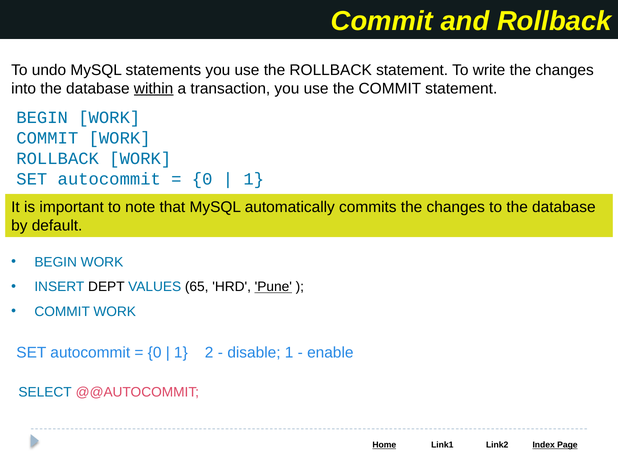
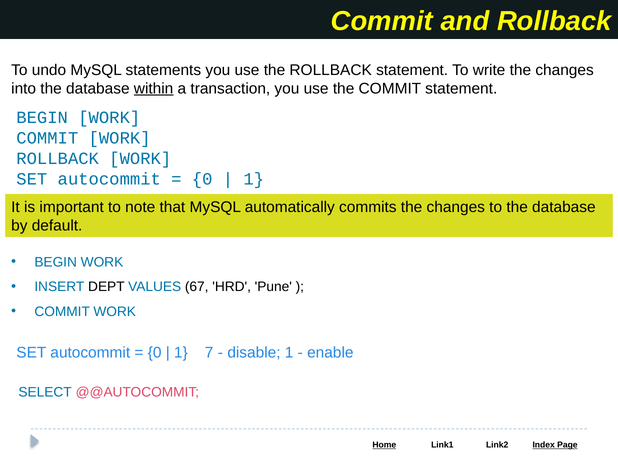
65: 65 -> 67
Pune underline: present -> none
2: 2 -> 7
